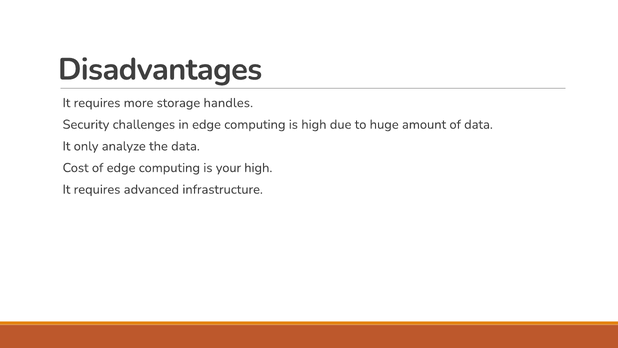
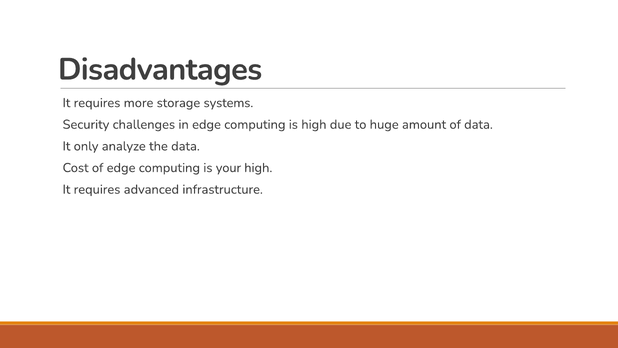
handles: handles -> systems
